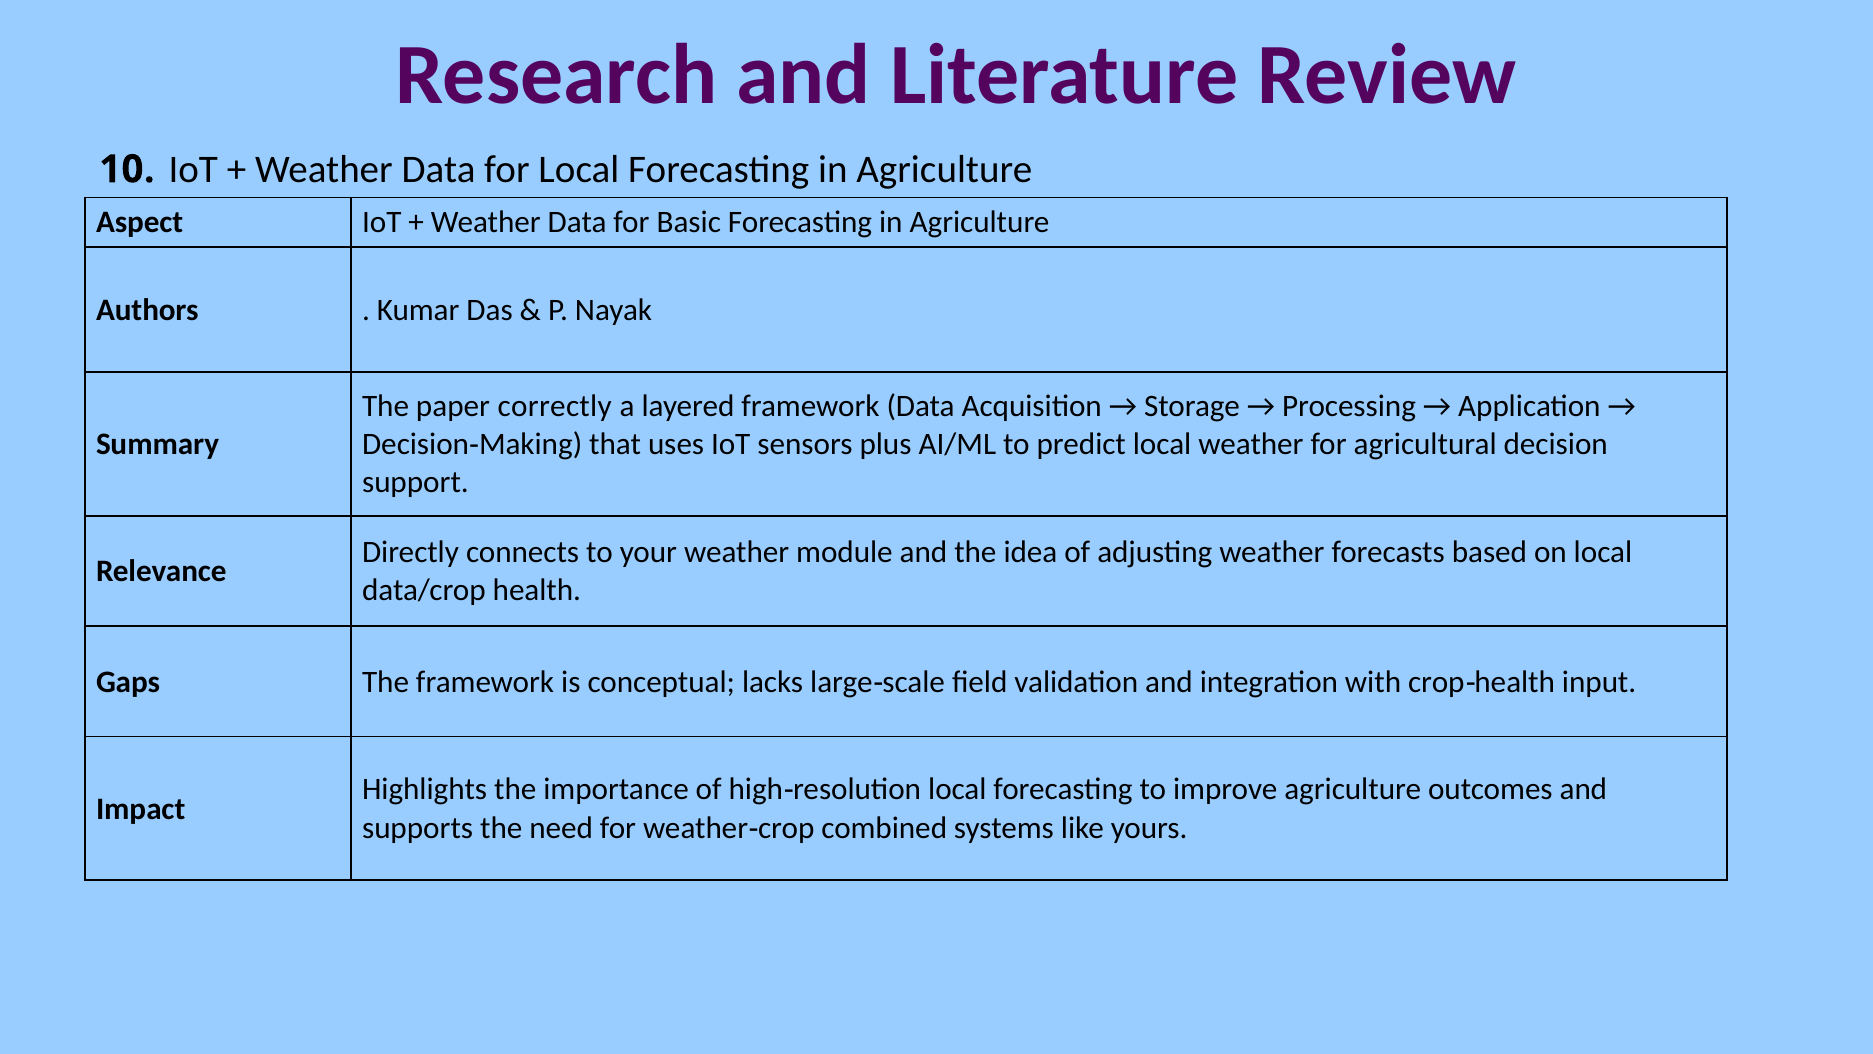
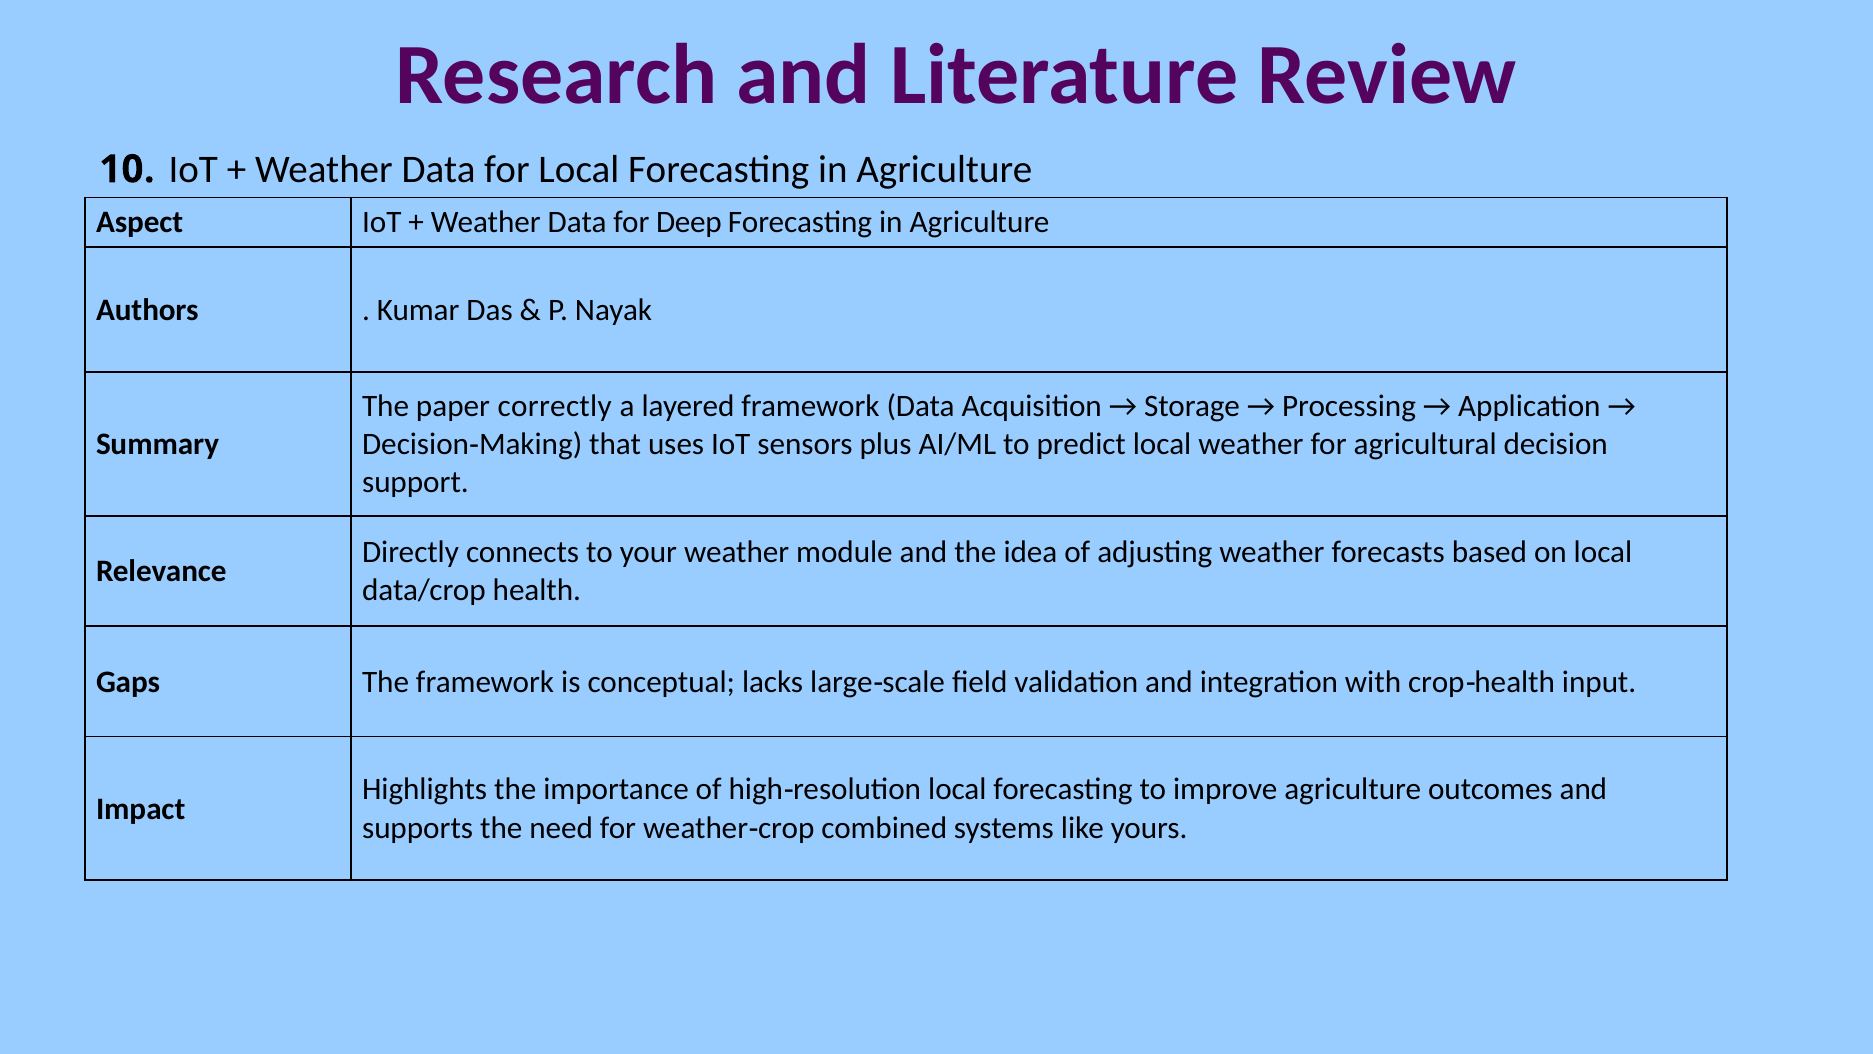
Basic: Basic -> Deep
